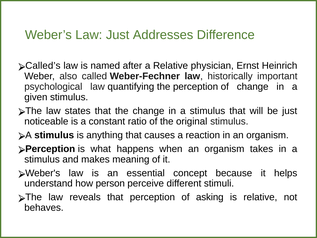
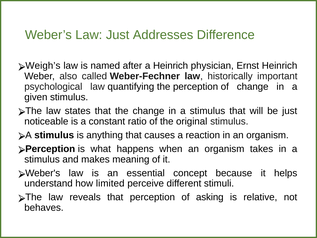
Called’s: Called’s -> Weigh’s
a Relative: Relative -> Heinrich
person: person -> limited
